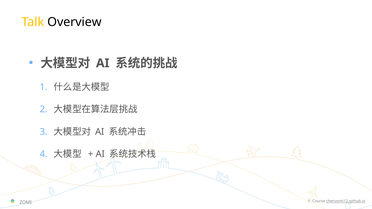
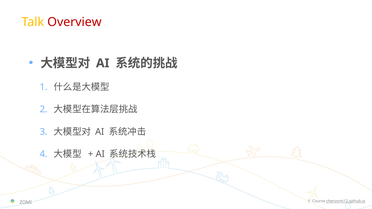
Overview colour: black -> red
